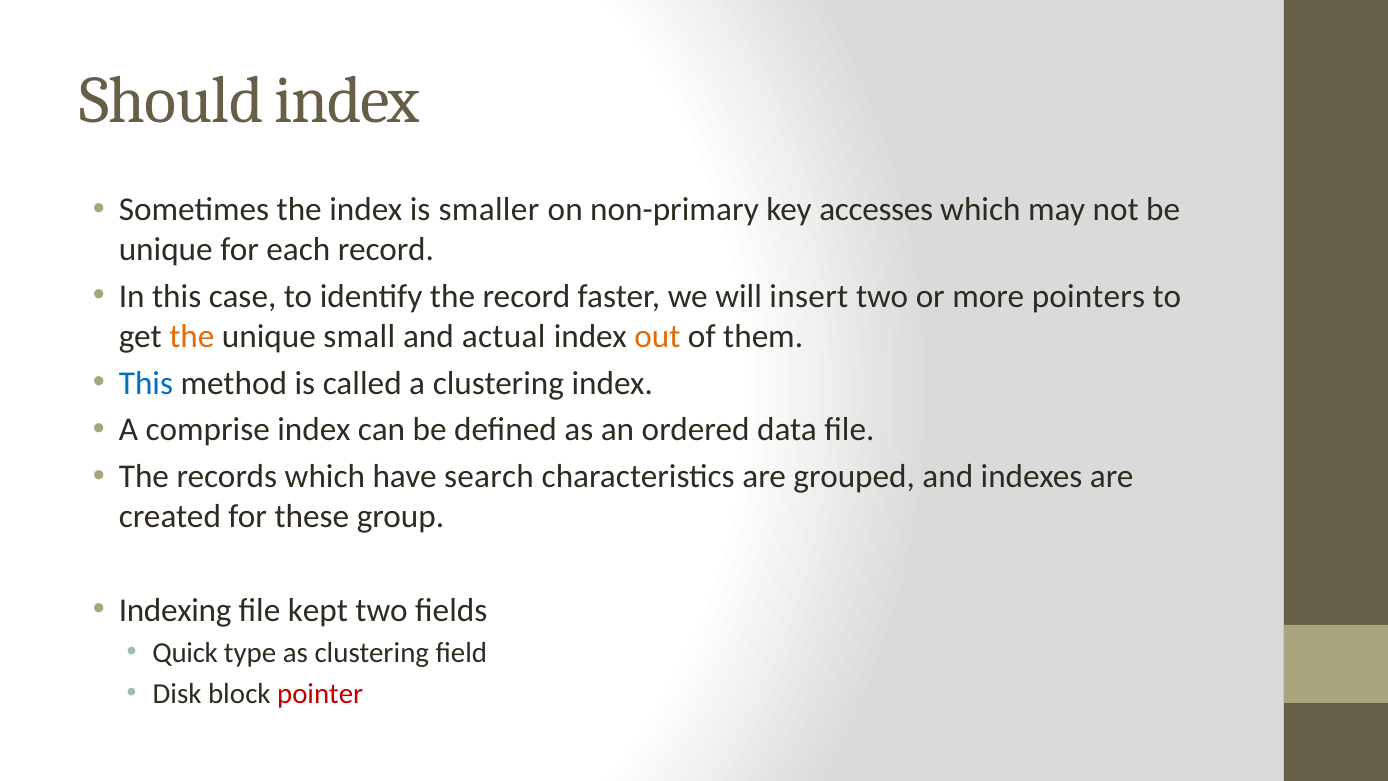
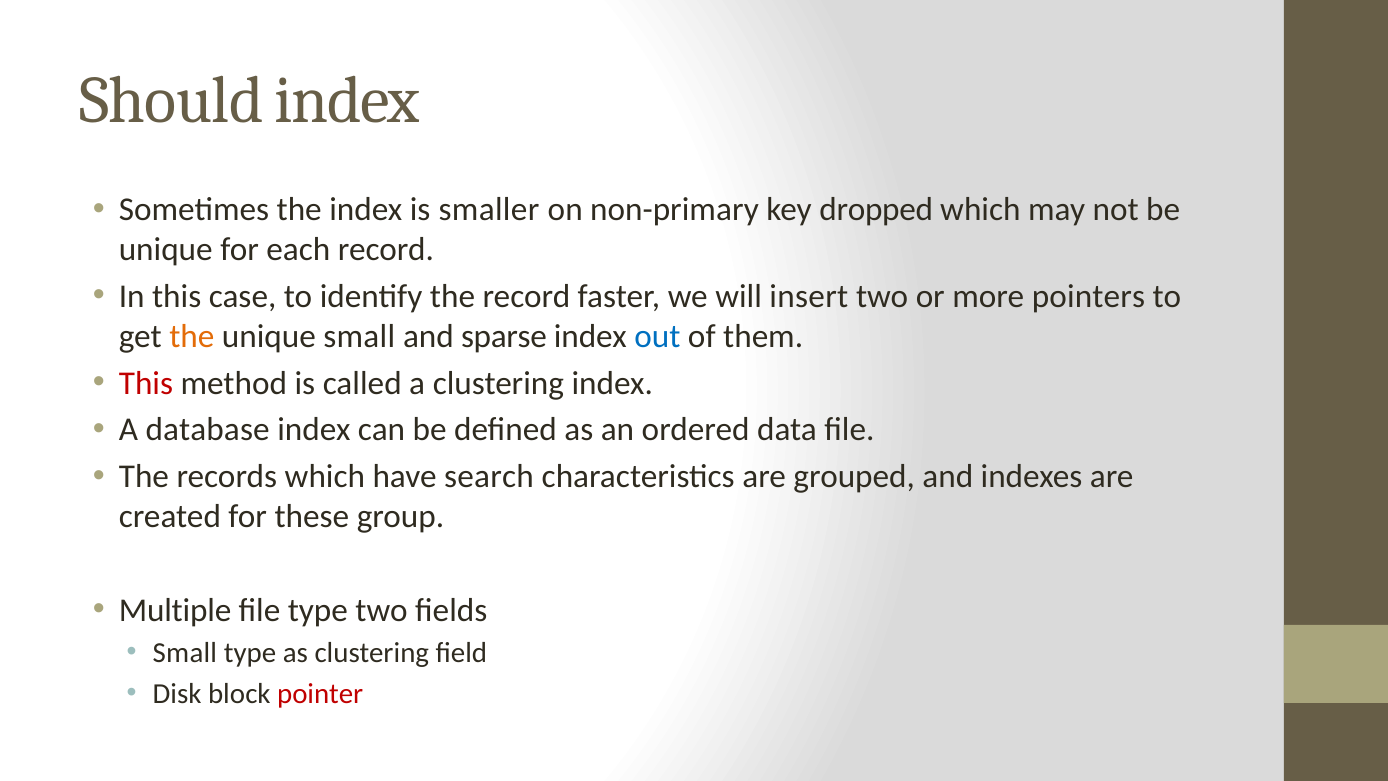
accesses: accesses -> dropped
actual: actual -> sparse
out colour: orange -> blue
This at (146, 383) colour: blue -> red
comprise: comprise -> database
Indexing: Indexing -> Multiple
file kept: kept -> type
Quick at (185, 653): Quick -> Small
